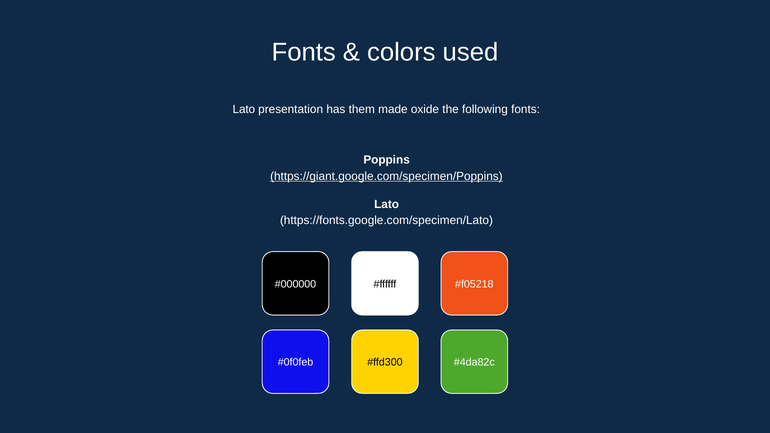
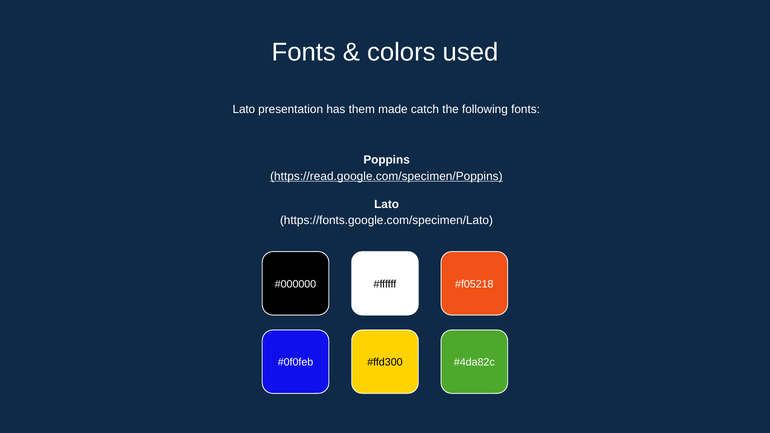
oxide: oxide -> catch
https://giant.google.com/specimen/Poppins: https://giant.google.com/specimen/Poppins -> https://read.google.com/specimen/Poppins
